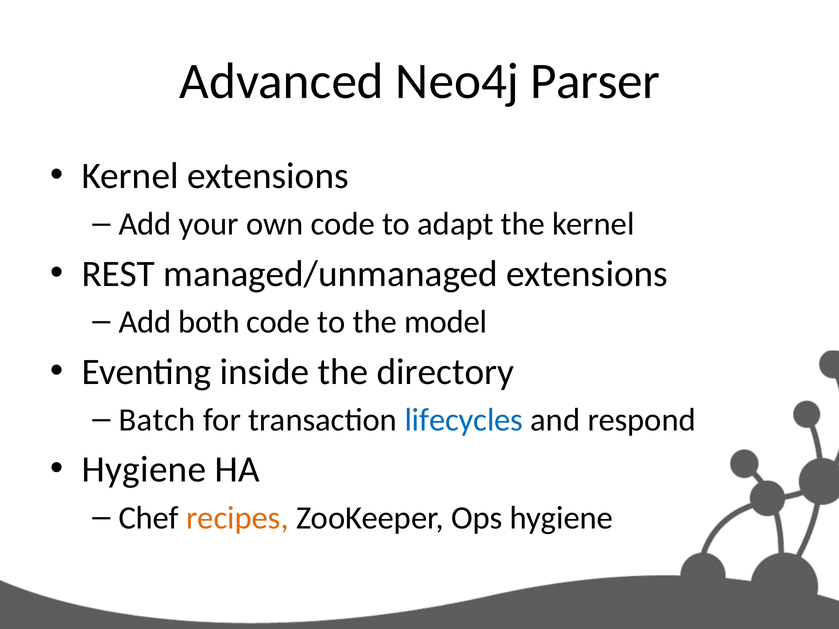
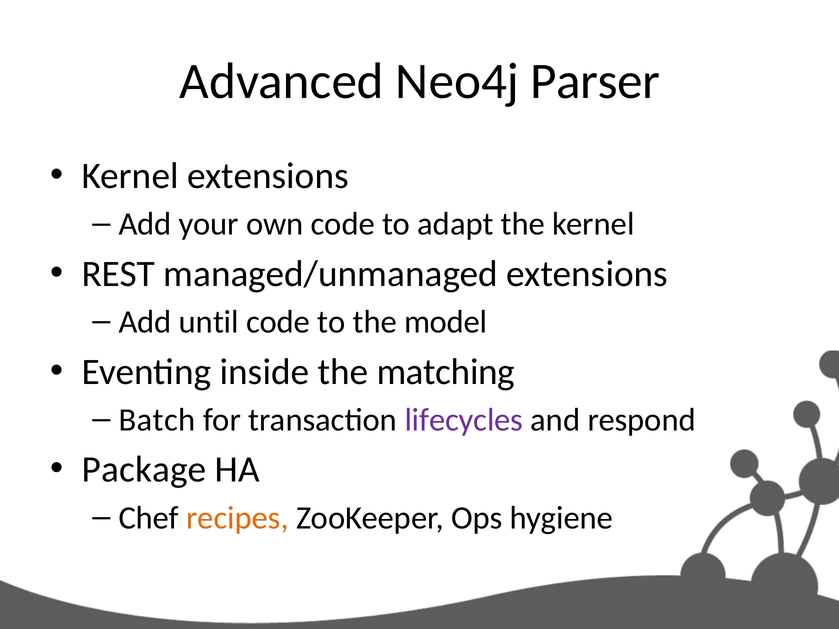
both: both -> until
directory: directory -> matching
lifecycles colour: blue -> purple
Hygiene at (144, 470): Hygiene -> Package
